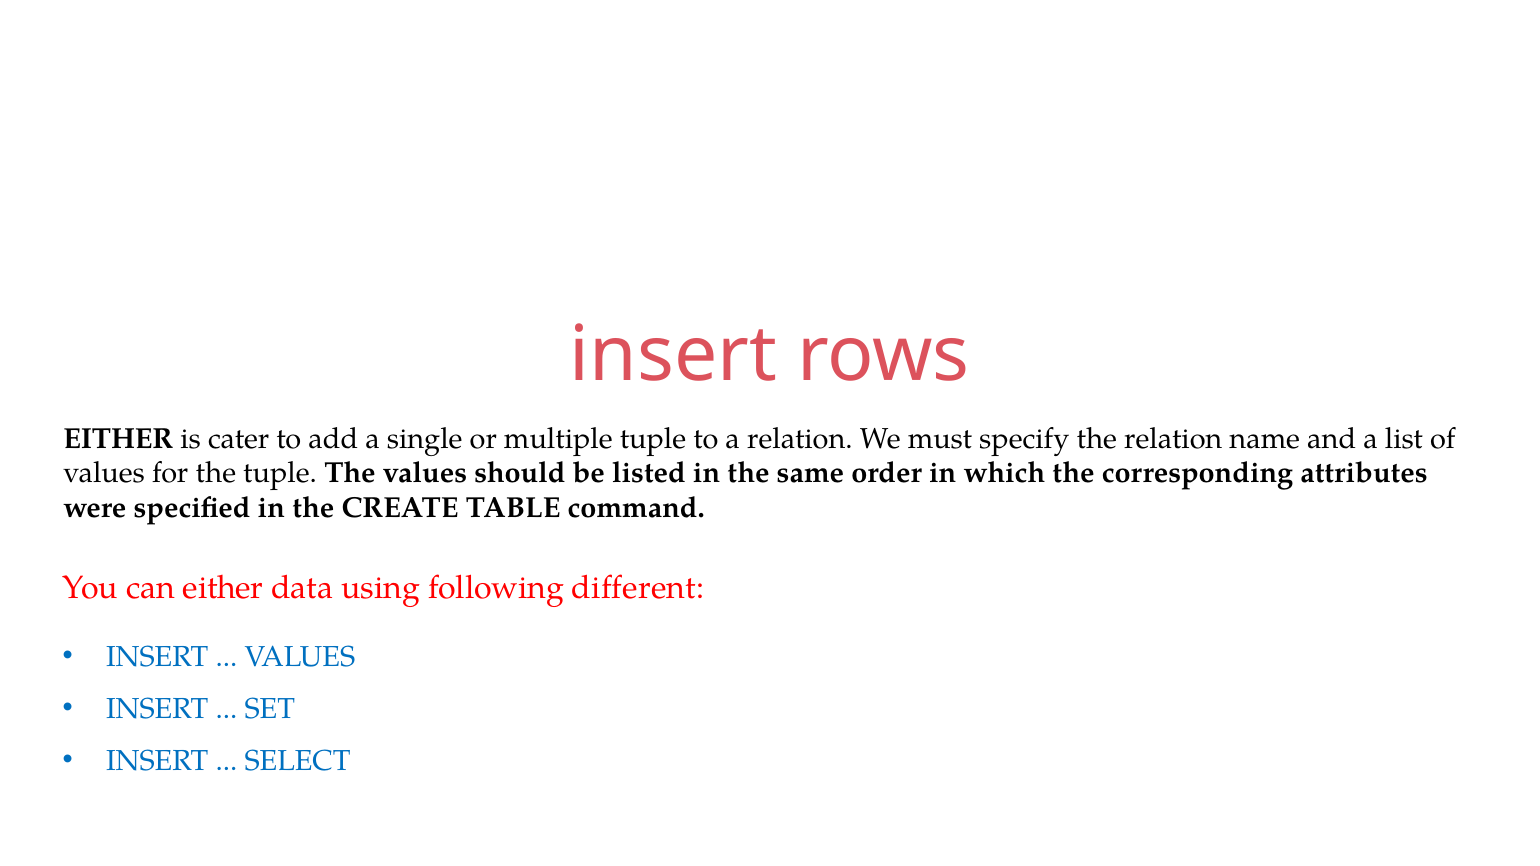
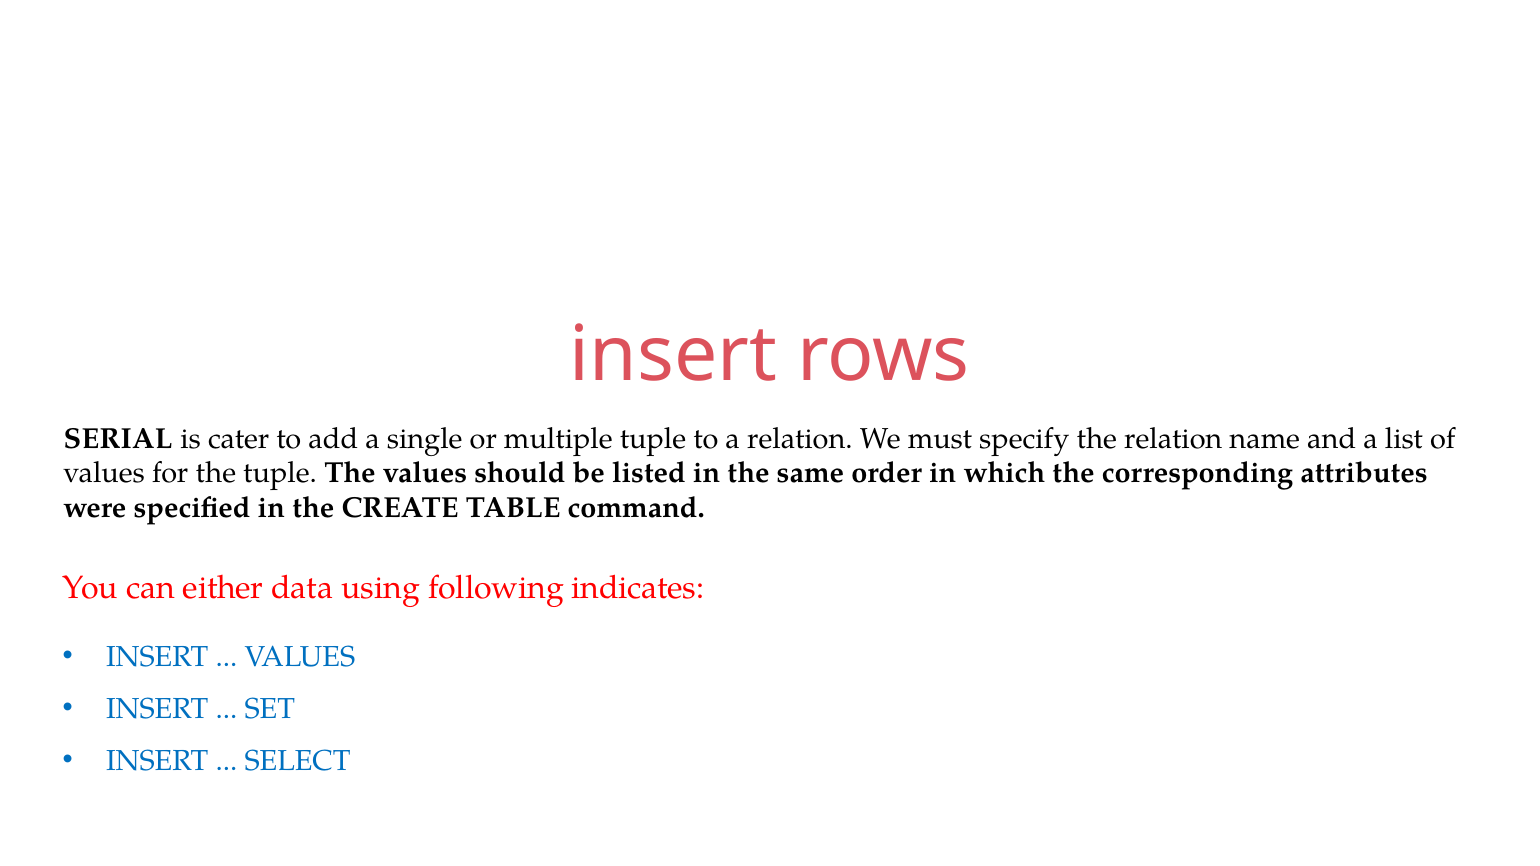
EITHER at (118, 439): EITHER -> SERIAL
different: different -> indicates
